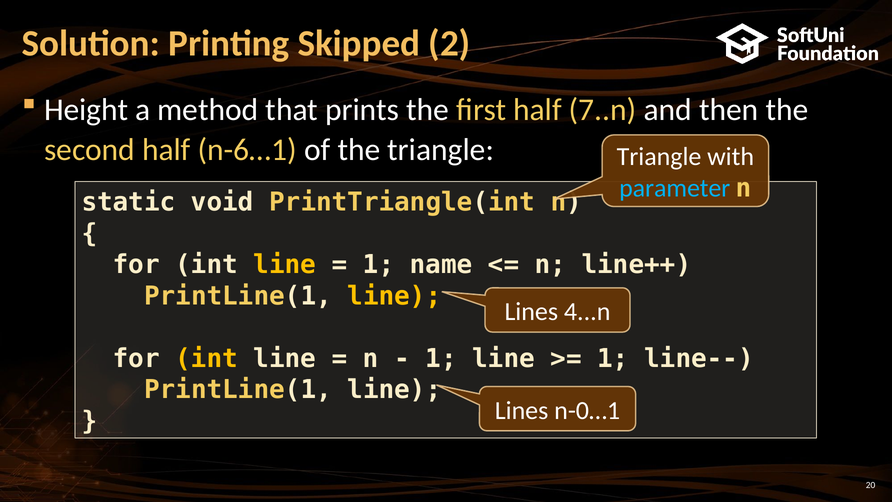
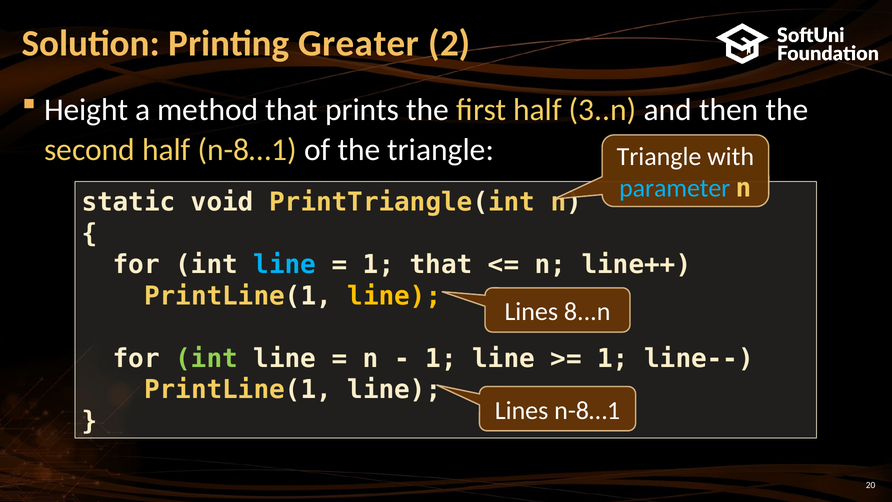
Skipped: Skipped -> Greater
7..n: 7..n -> 3..n
half n-6…1: n-6…1 -> n-8…1
line at (285, 265) colour: yellow -> light blue
1 name: name -> that
4...n: 4...n -> 8...n
int at (207, 358) colour: yellow -> light green
Lines n-0…1: n-0…1 -> n-8…1
